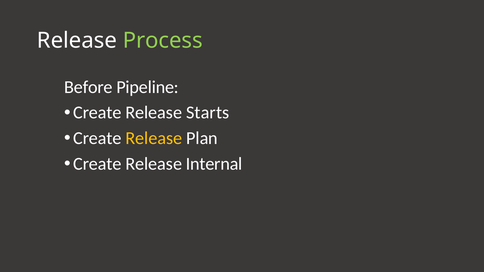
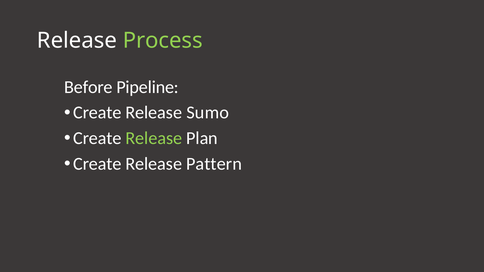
Starts: Starts -> Sumo
Release at (154, 138) colour: yellow -> light green
Internal: Internal -> Pattern
